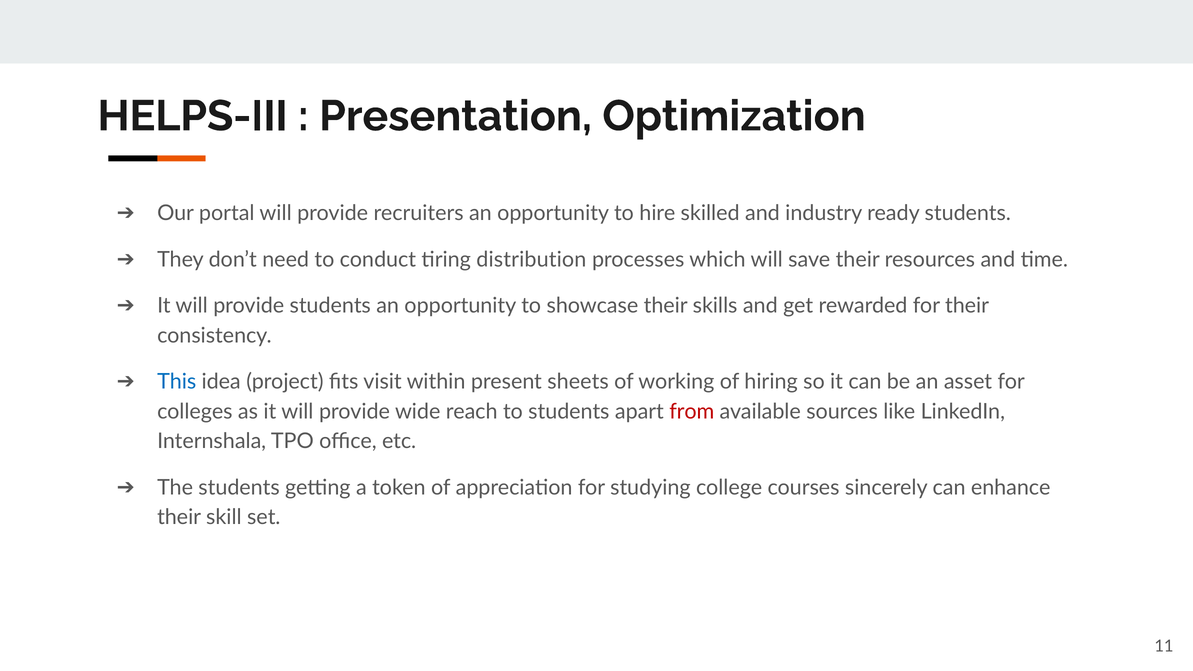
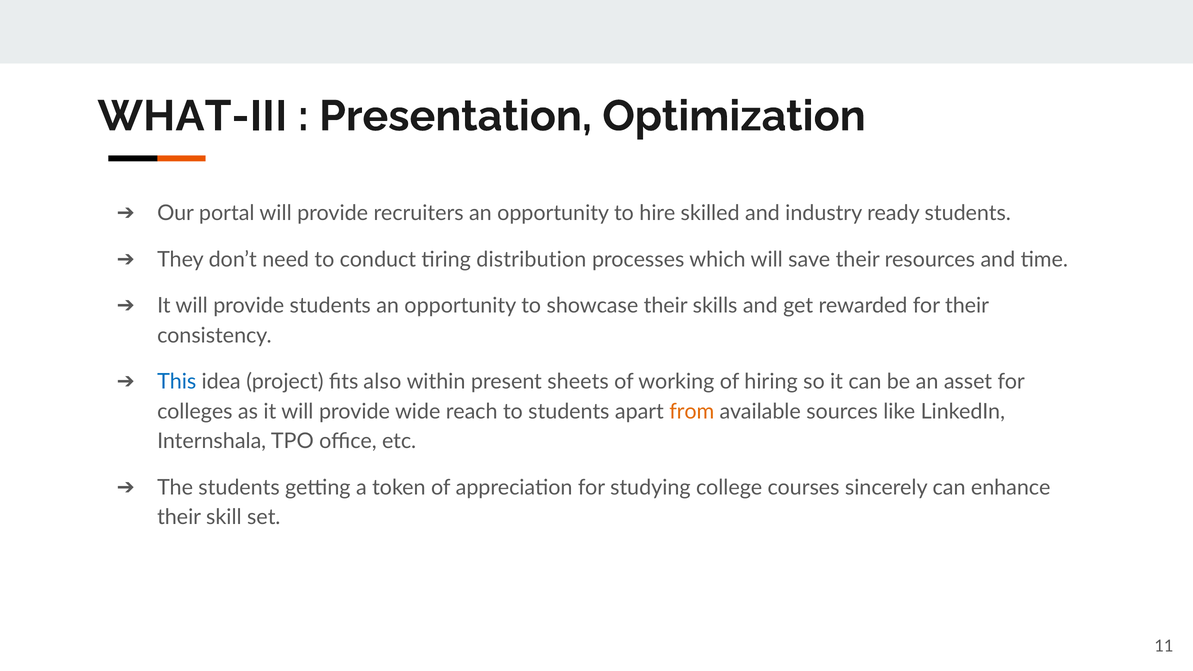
HELPS-III: HELPS-III -> WHAT-III
visit: visit -> also
from colour: red -> orange
